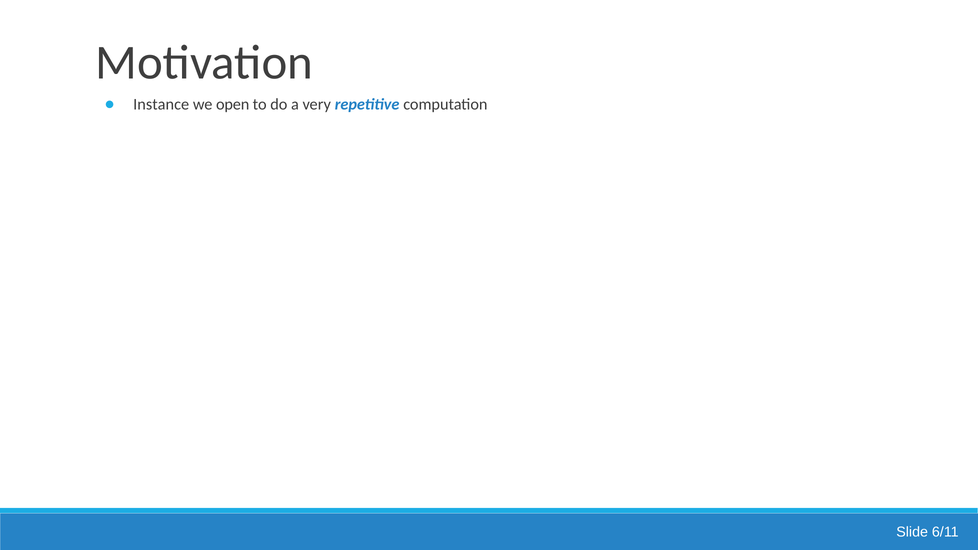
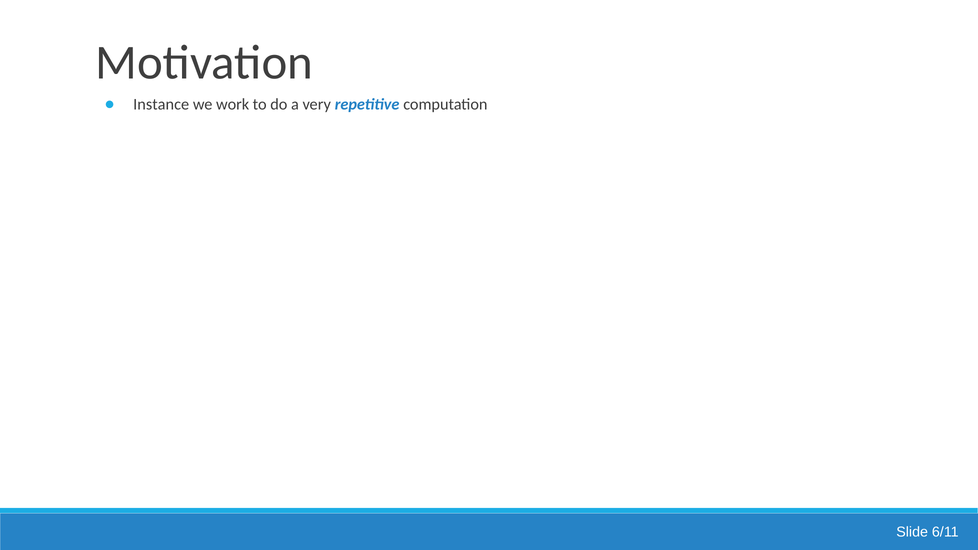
open: open -> work
